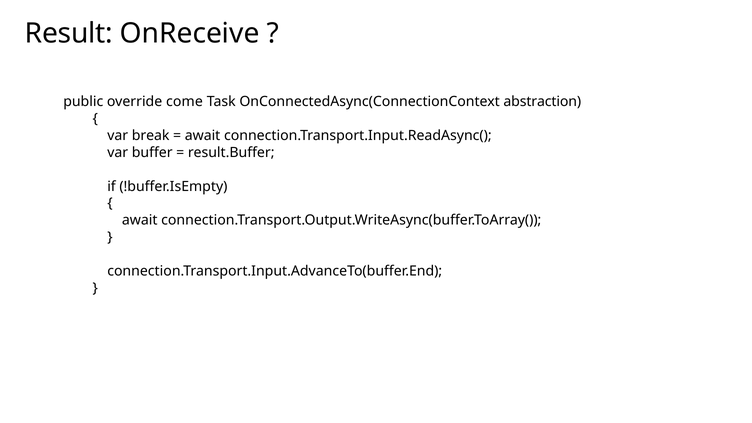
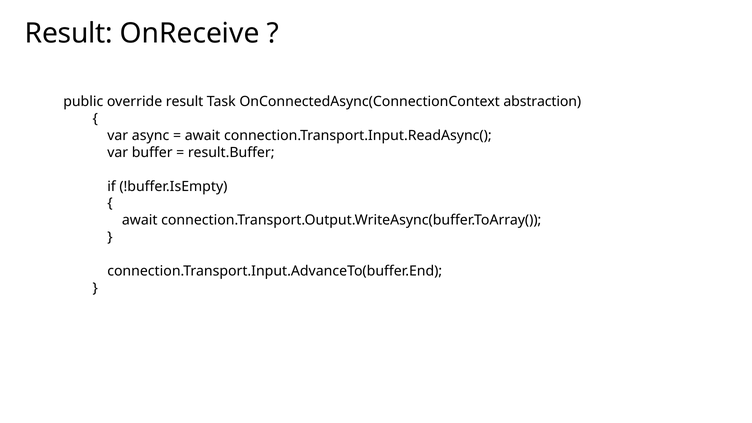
override come: come -> result
break: break -> async
